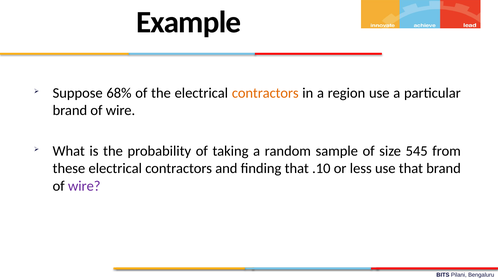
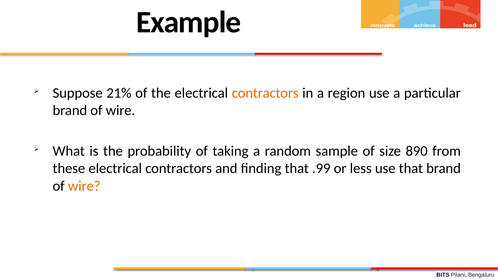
68%: 68% -> 21%
545: 545 -> 890
.10: .10 -> .99
wire at (84, 186) colour: purple -> orange
